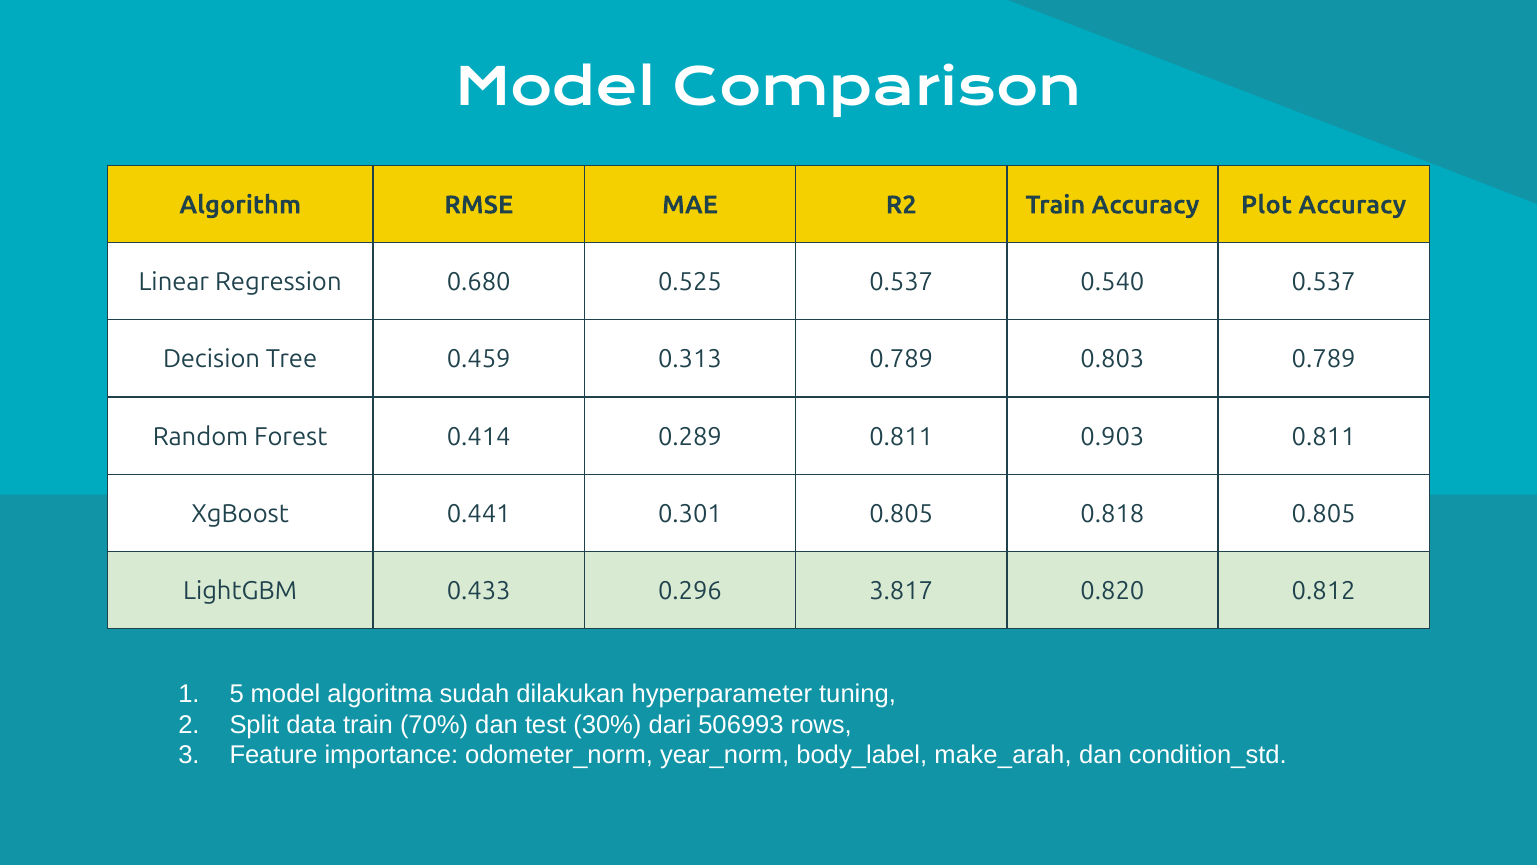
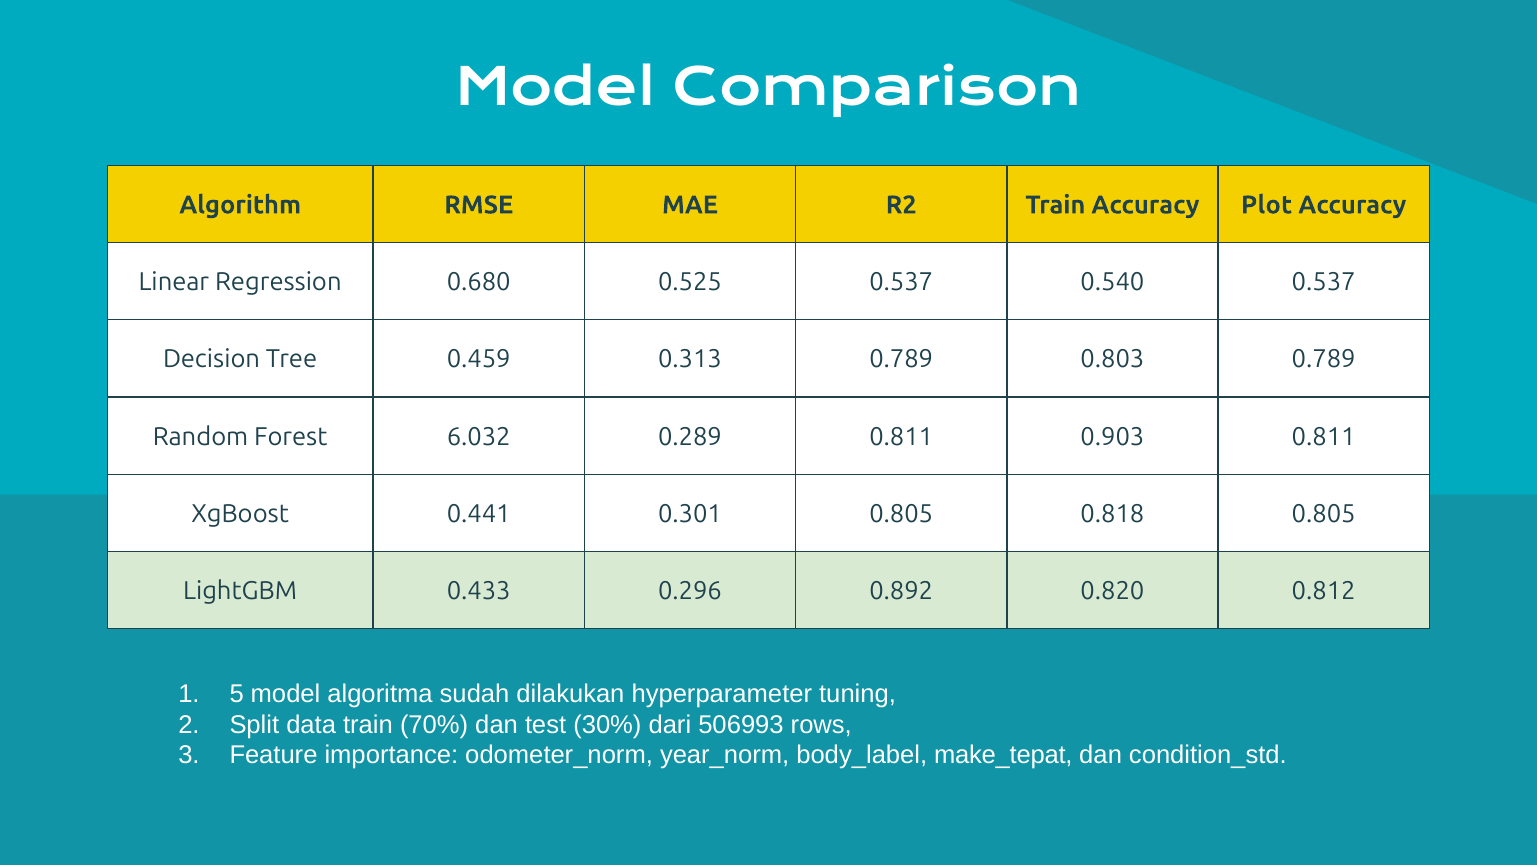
0.414: 0.414 -> 6.032
3.817: 3.817 -> 0.892
make_arah: make_arah -> make_tepat
